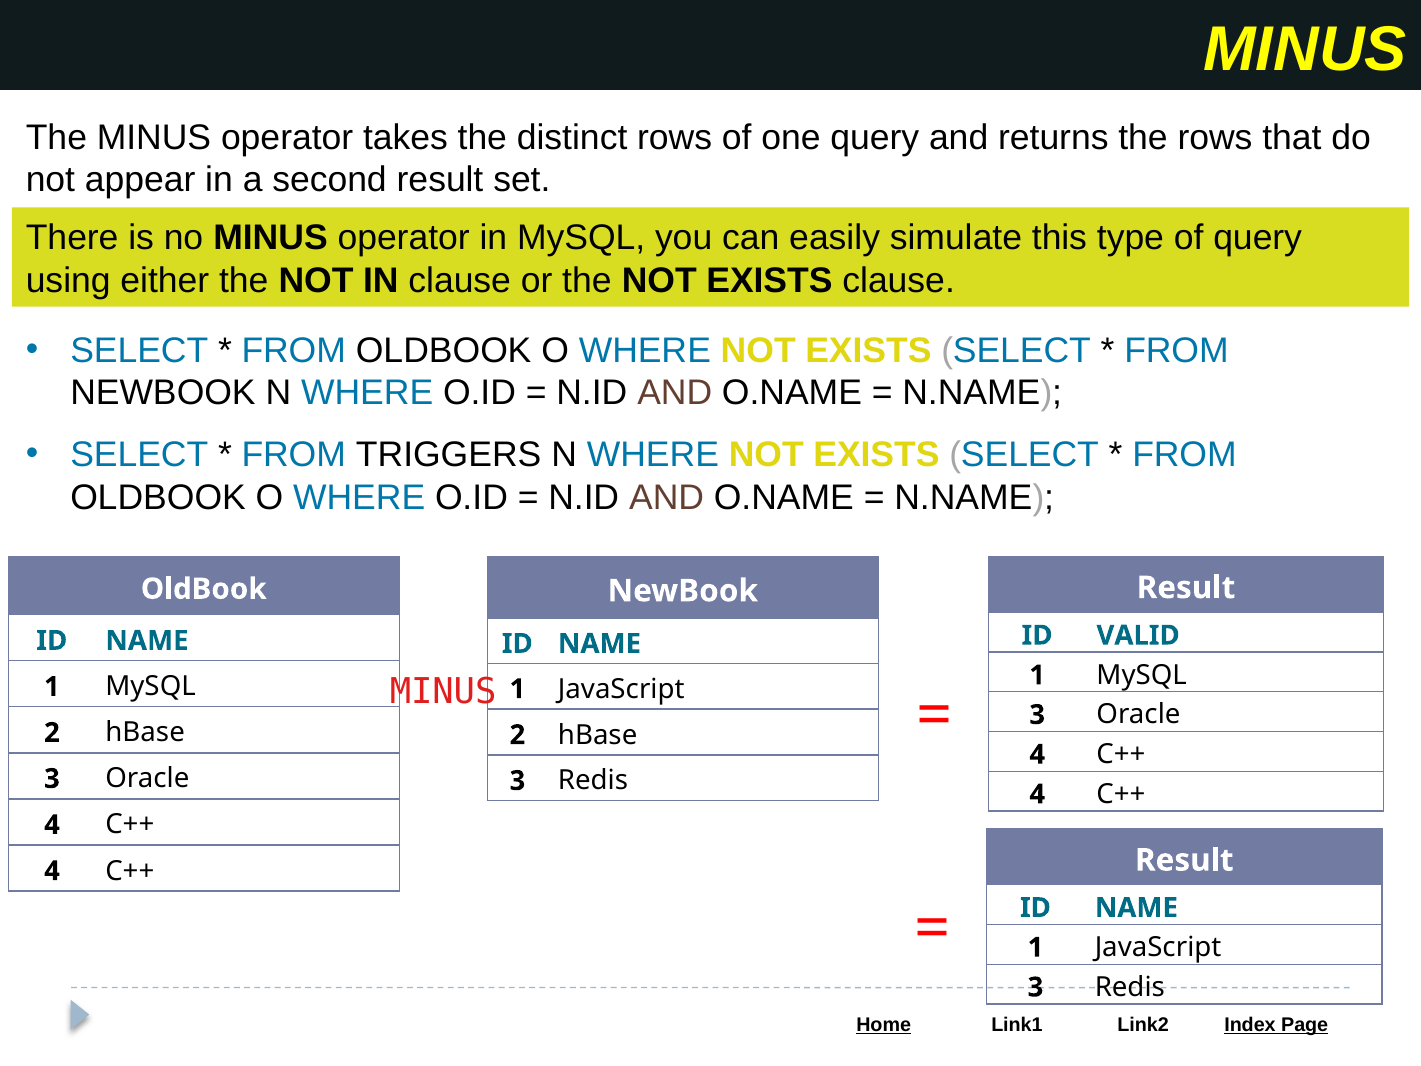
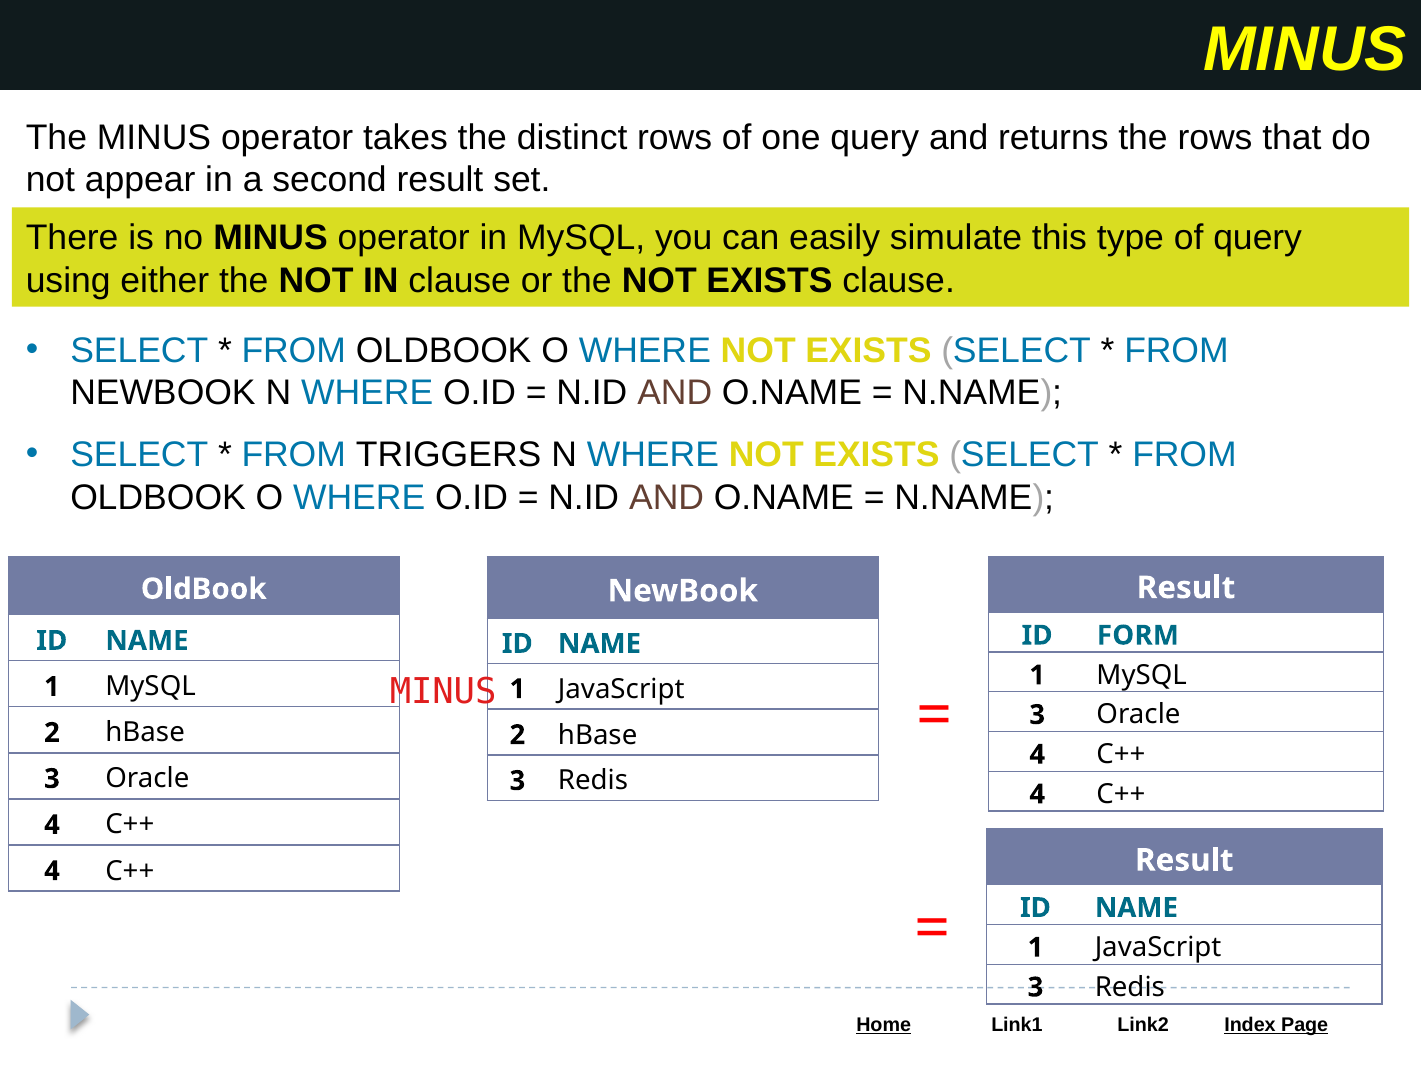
VALID: VALID -> FORM
